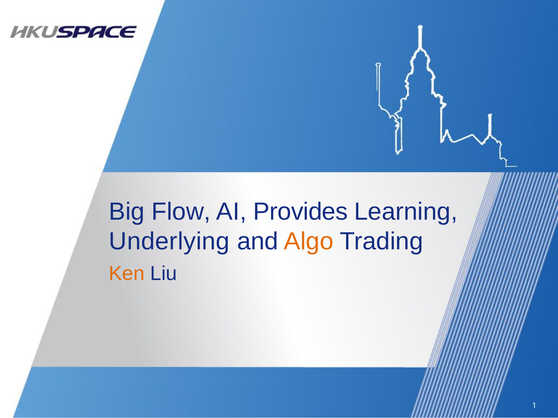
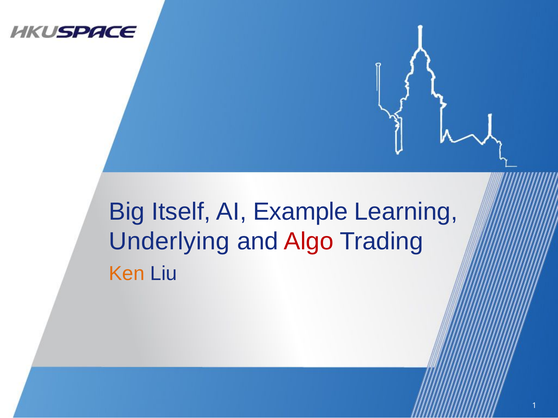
Flow: Flow -> Itself
Provides: Provides -> Example
Algo colour: orange -> red
